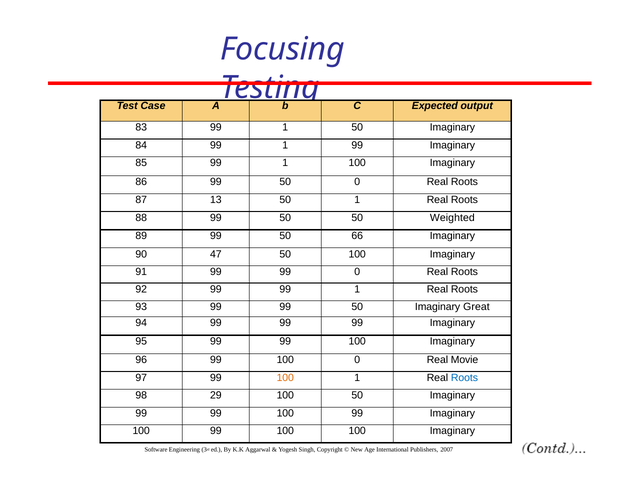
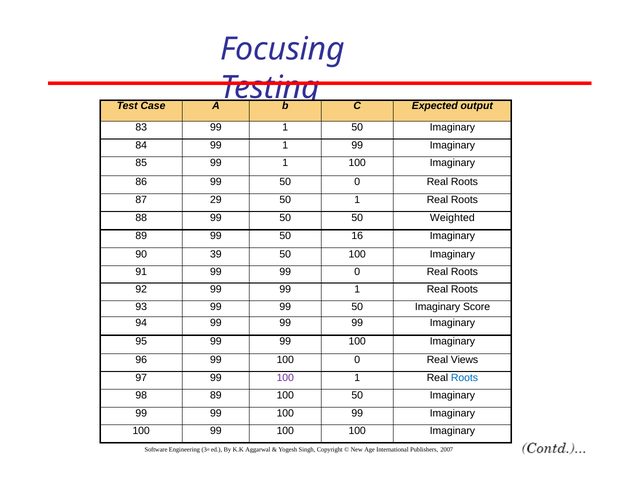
13: 13 -> 29
66: 66 -> 16
47: 47 -> 39
Great: Great -> Score
Movie: Movie -> Views
100 at (285, 377) colour: orange -> purple
98 29: 29 -> 89
